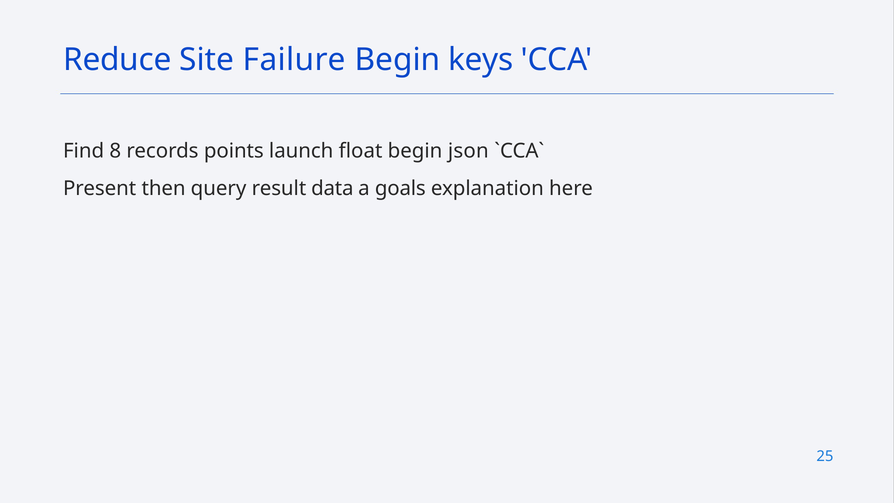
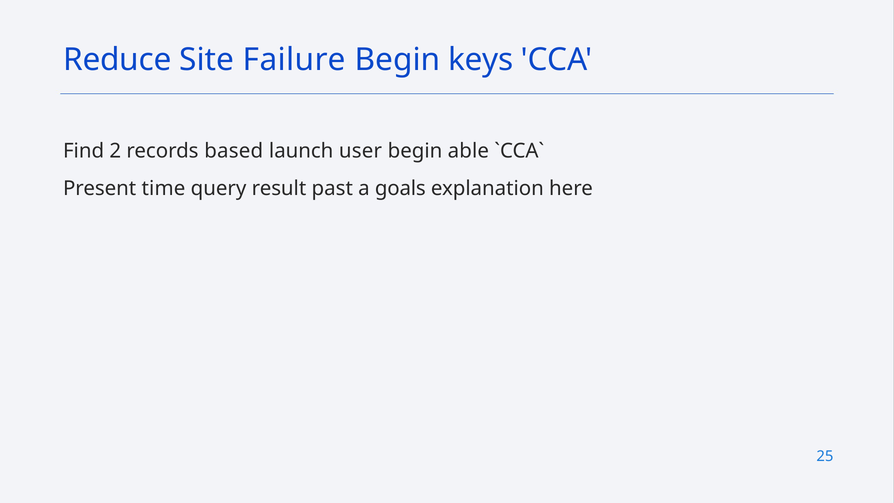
8: 8 -> 2
points: points -> based
float: float -> user
json: json -> able
then: then -> time
data: data -> past
